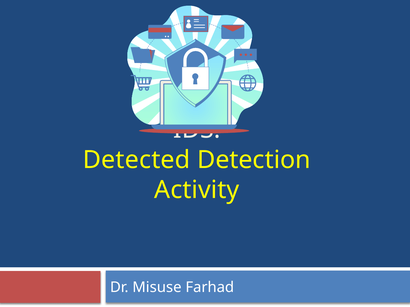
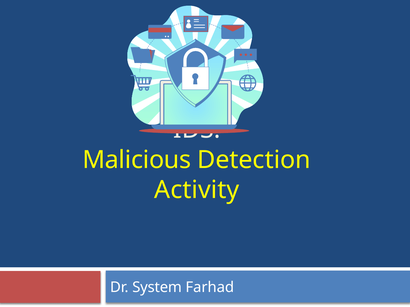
Detected: Detected -> Malicious
Misuse: Misuse -> System
